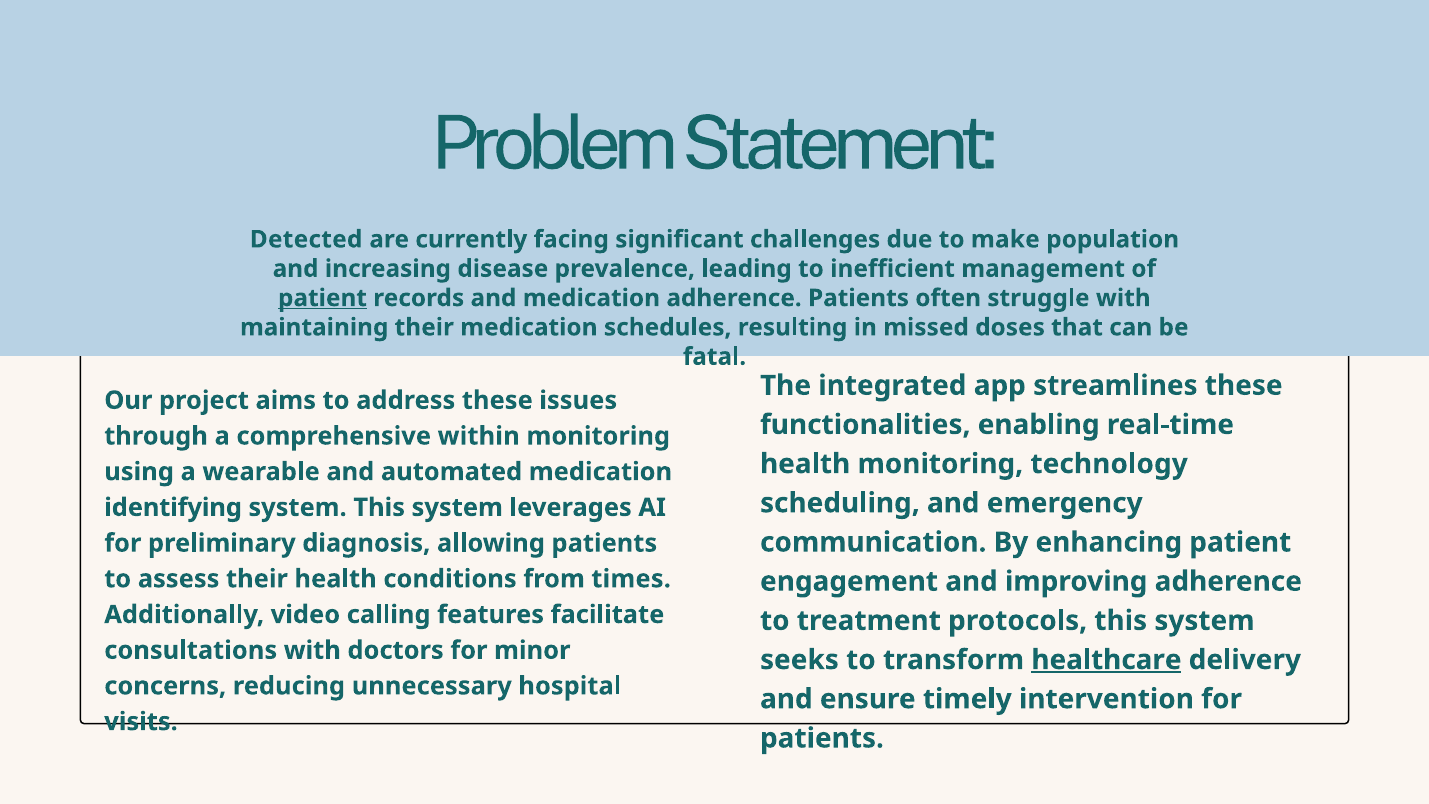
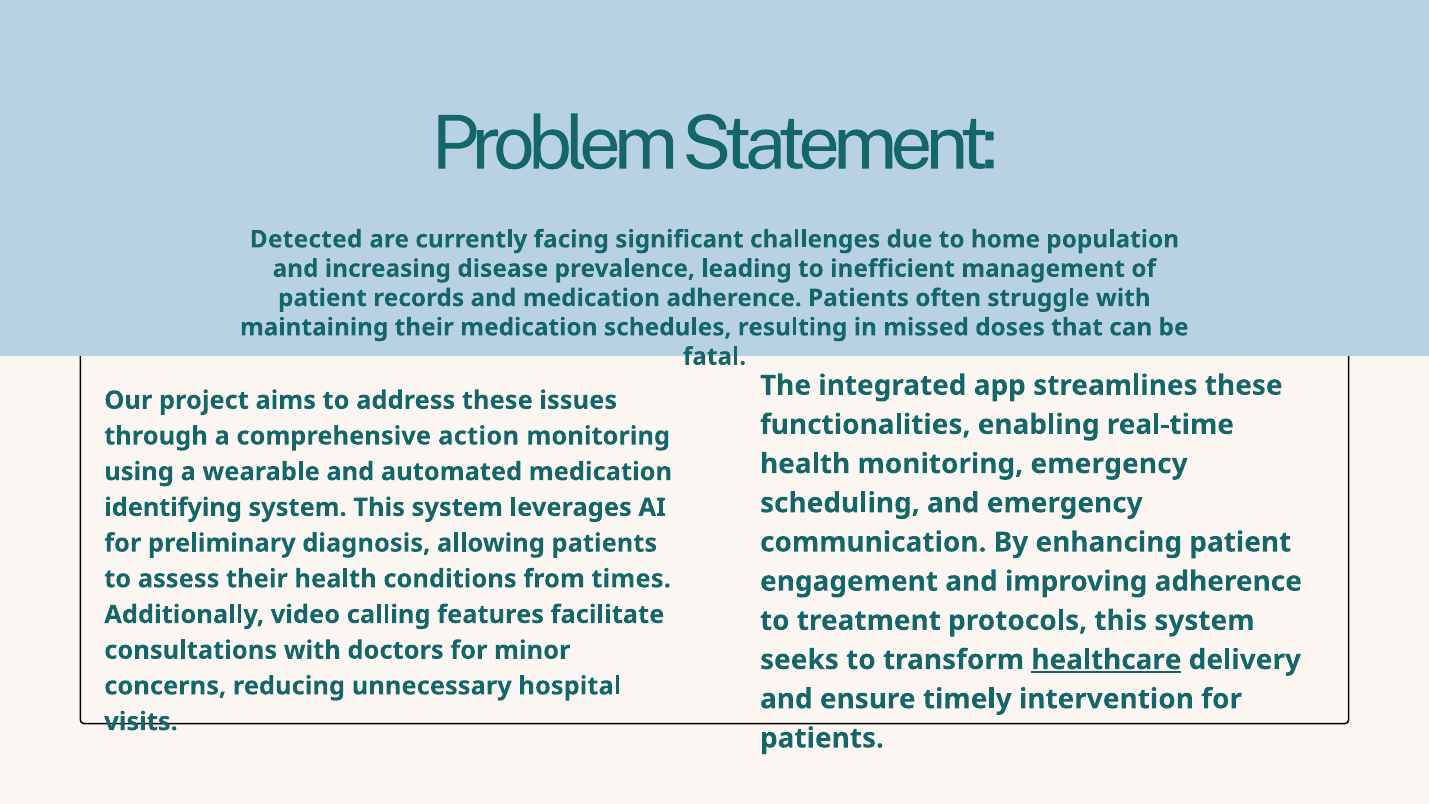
make: make -> home
patient at (322, 298) underline: present -> none
within: within -> action
monitoring technology: technology -> emergency
